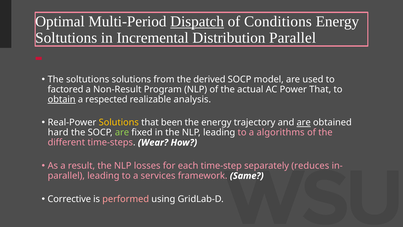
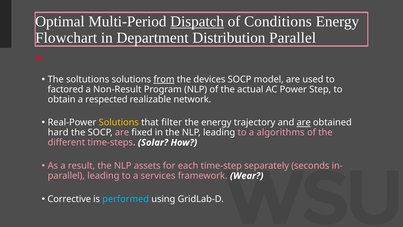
Soltutions at (66, 38): Soltutions -> Flowchart
Incremental: Incremental -> Department
from underline: none -> present
derived: derived -> devices
Power That: That -> Step
obtain underline: present -> none
analysis: analysis -> network
been: been -> filter
are at (122, 132) colour: light green -> pink
Wear: Wear -> Solar
losses: losses -> assets
reduces: reduces -> seconds
Same: Same -> Wear
performed colour: pink -> light blue
